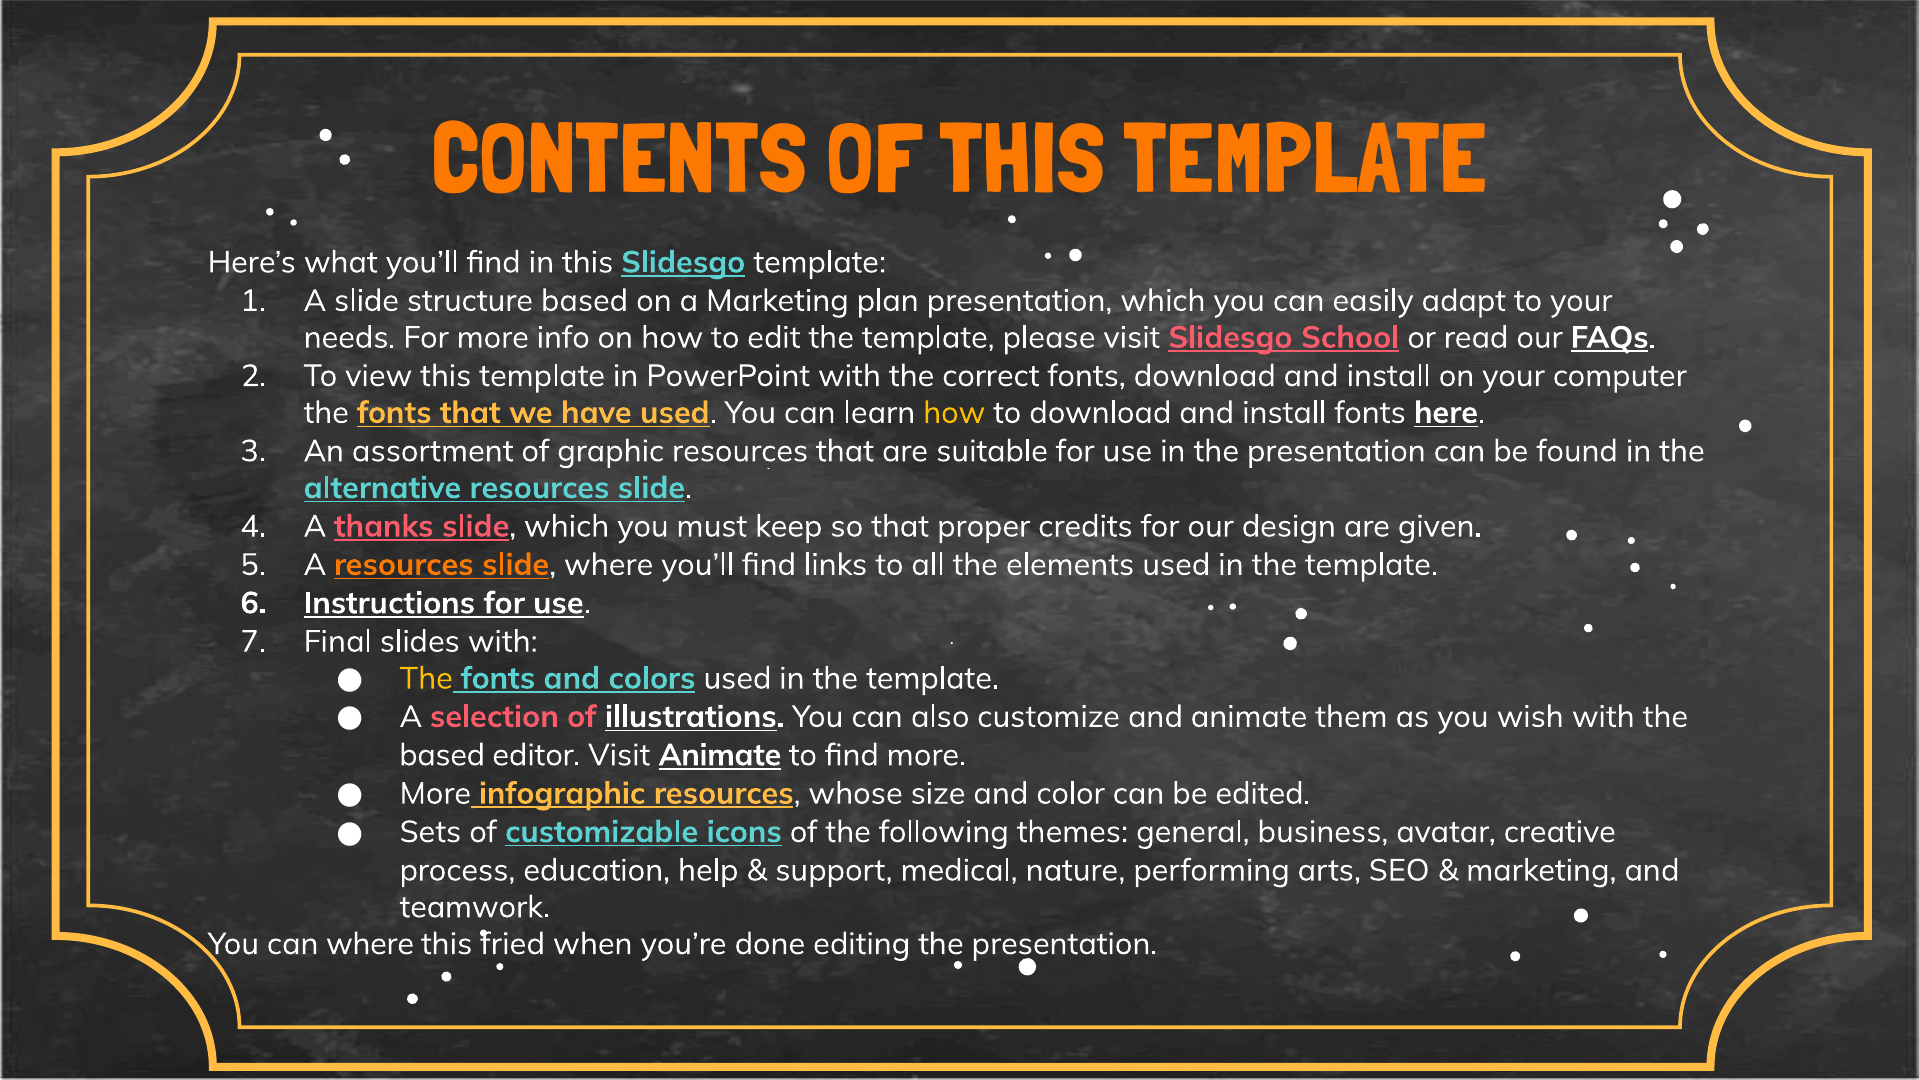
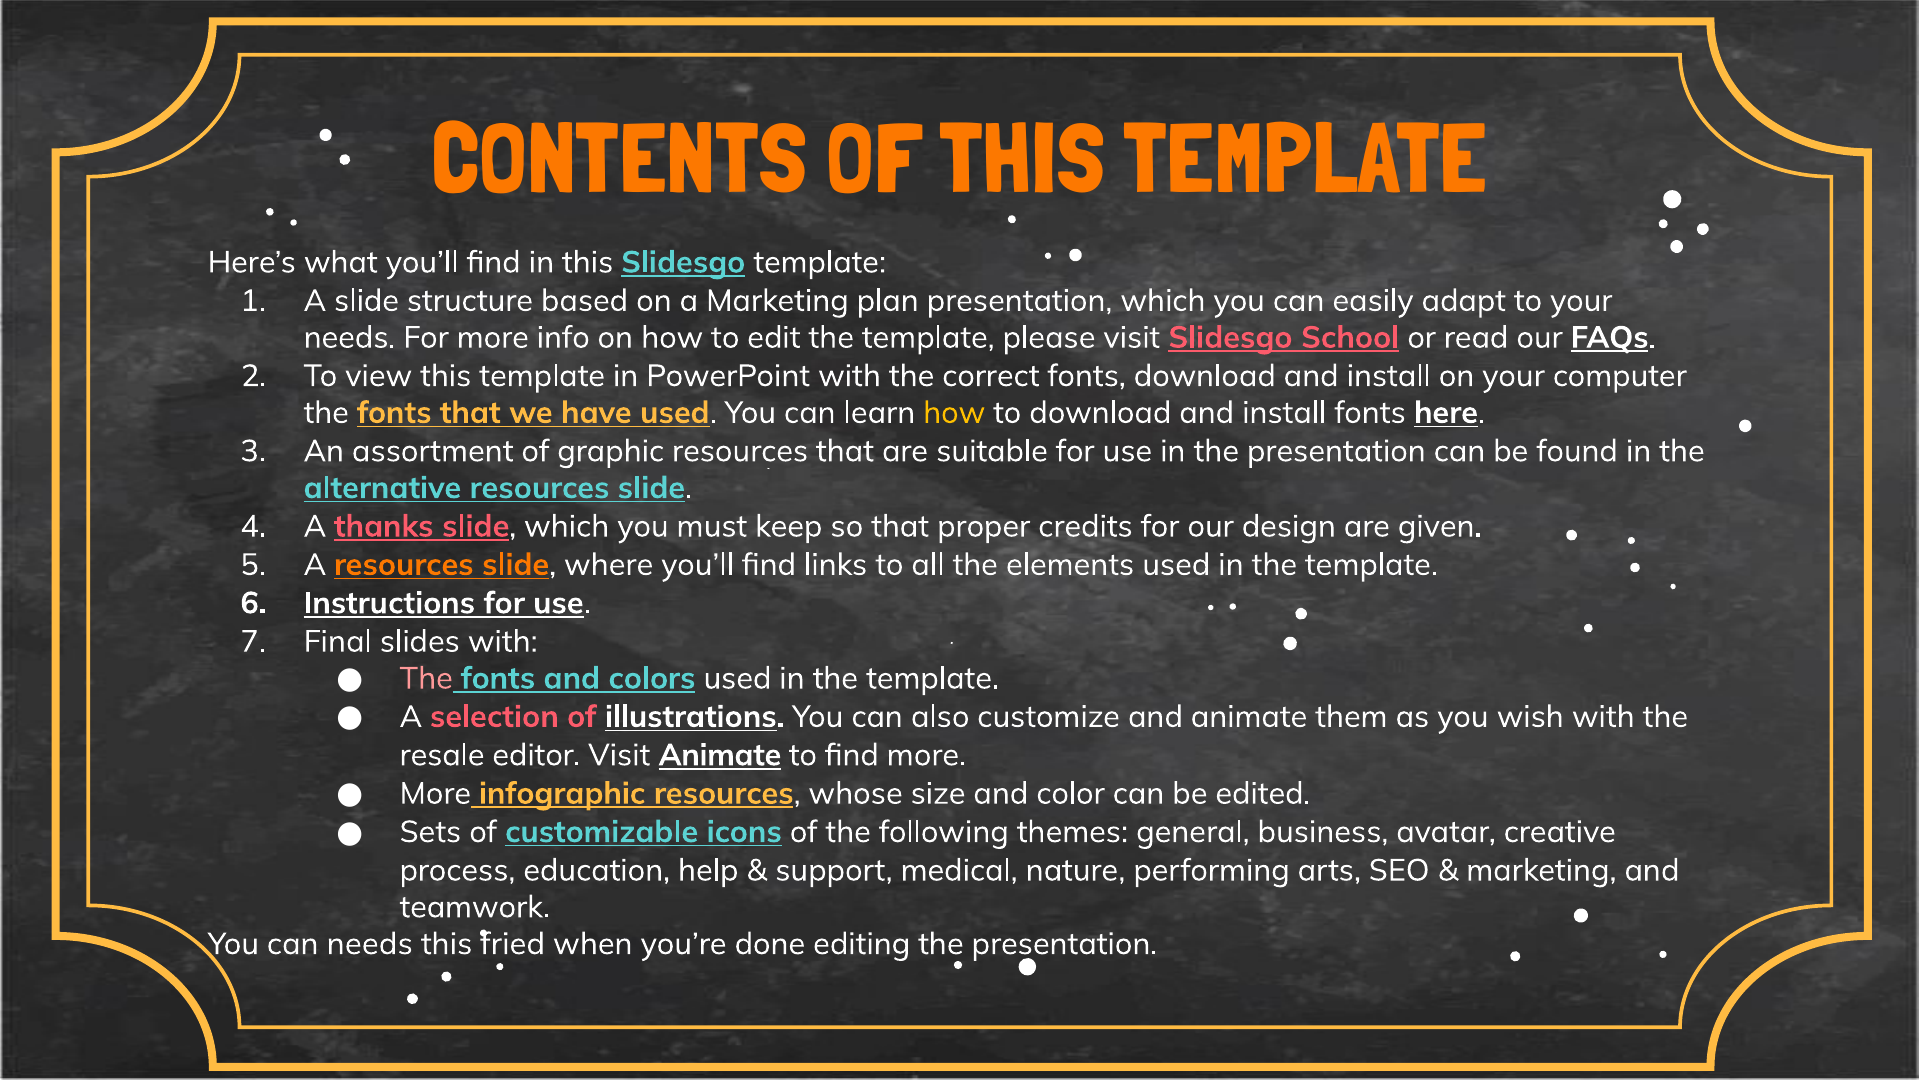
The at (426, 678) colour: yellow -> pink
based at (442, 755): based -> resale
can where: where -> needs
